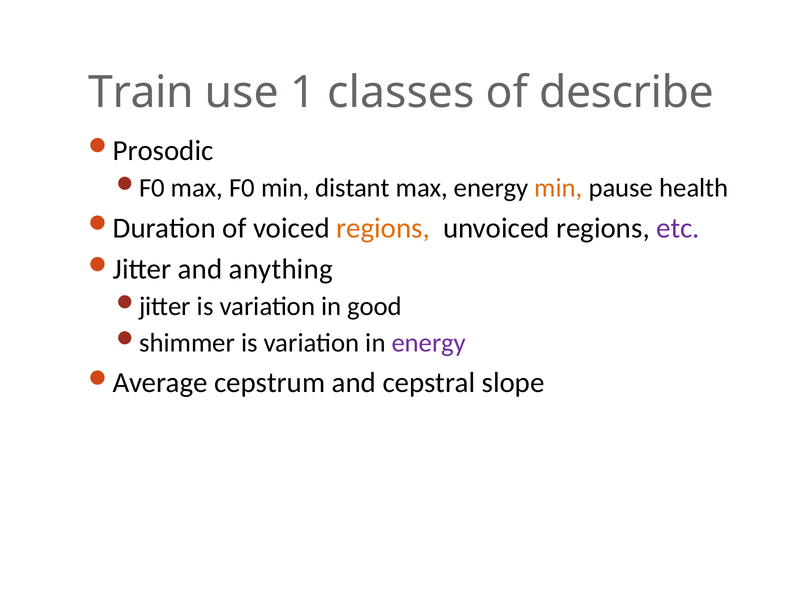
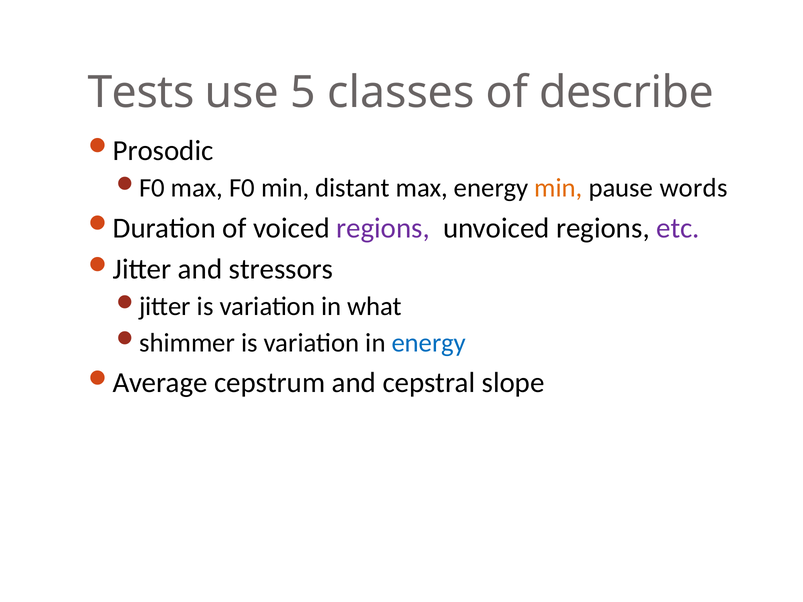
Train: Train -> Tests
1: 1 -> 5
health: health -> words
regions at (383, 228) colour: orange -> purple
anything: anything -> stressors
good: good -> what
energy at (429, 343) colour: purple -> blue
